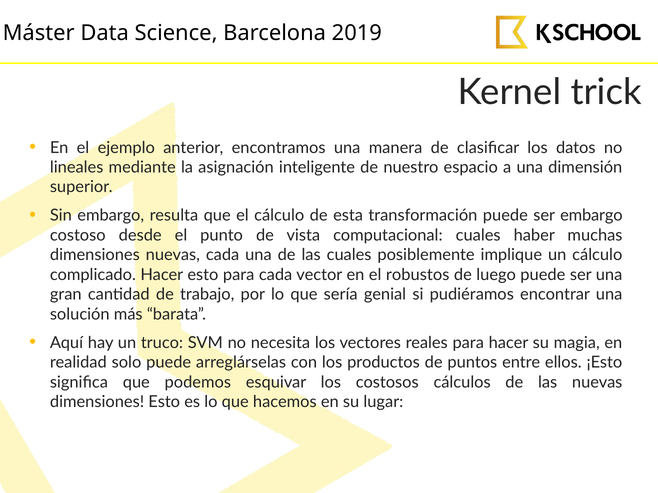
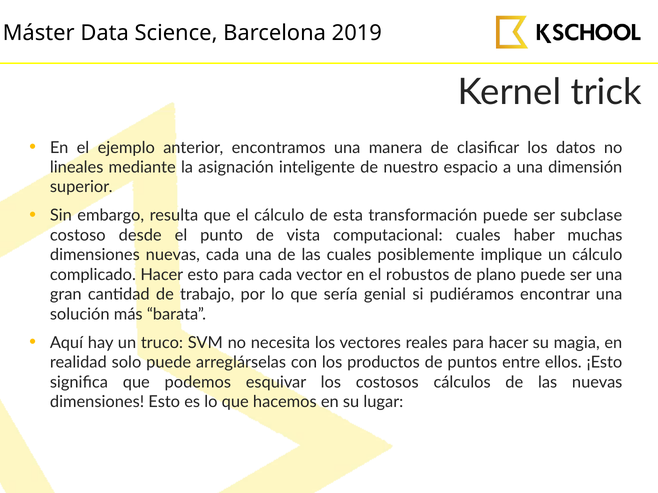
ser embargo: embargo -> subclase
luego: luego -> plano
